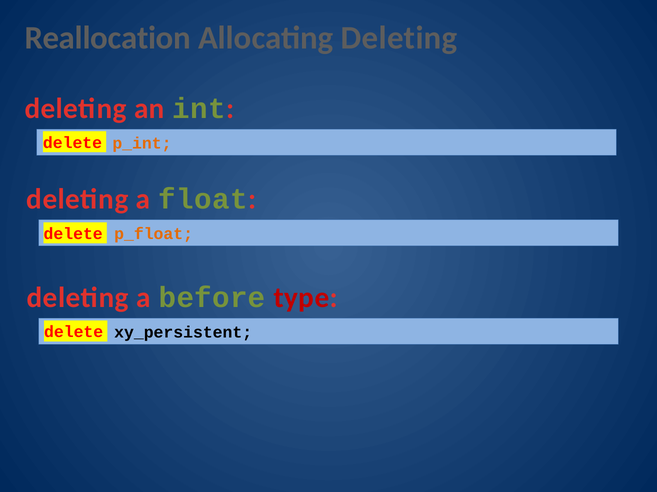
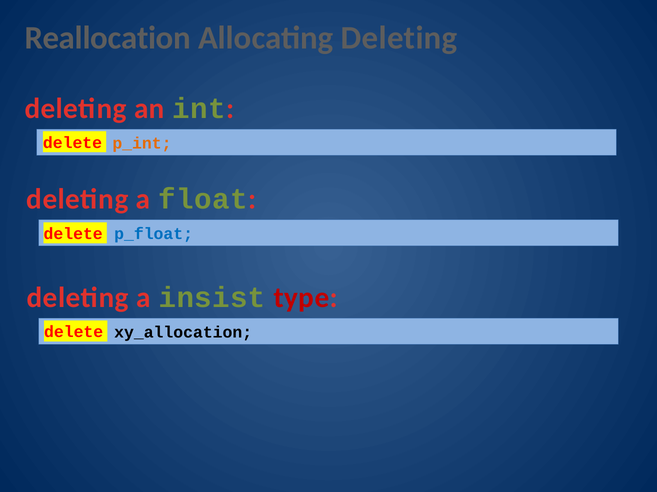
p_float colour: orange -> blue
before: before -> insist
xy_persistent: xy_persistent -> xy_allocation
